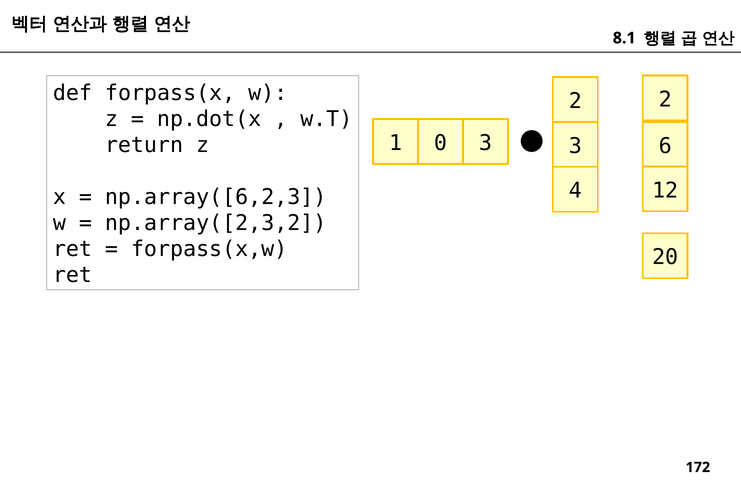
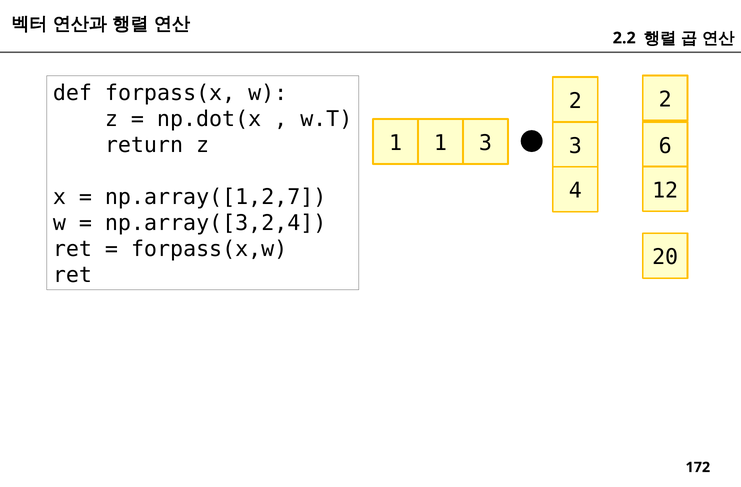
8.1: 8.1 -> 2.2
1 0: 0 -> 1
np.array([6,2,3: np.array([6,2,3 -> np.array([1,2,7
np.array([2,3,2: np.array([2,3,2 -> np.array([3,2,4
